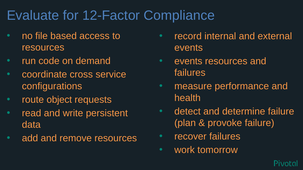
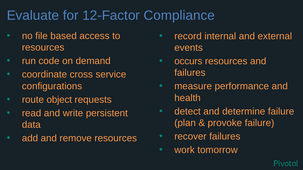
events at (188, 61): events -> occurs
